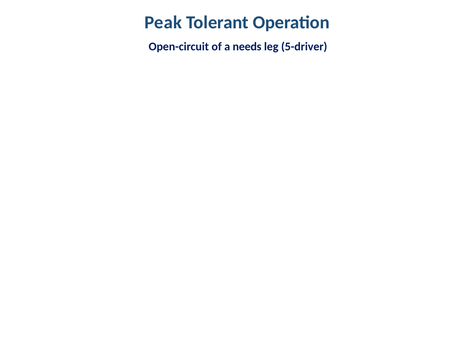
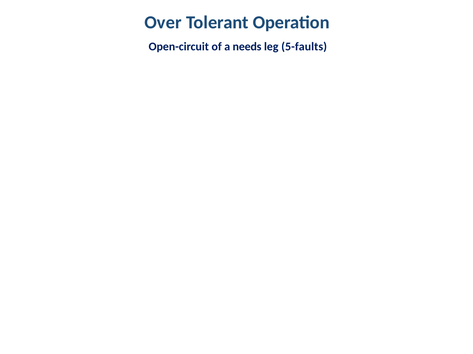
Peak: Peak -> Over
5-driver: 5-driver -> 5-faults
